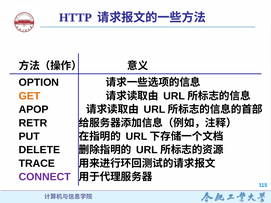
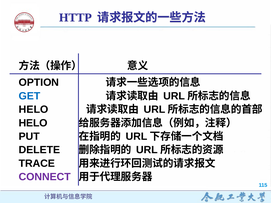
GET colour: orange -> blue
APOP at (34, 110): APOP -> HELO
RETR at (33, 123): RETR -> HELO
